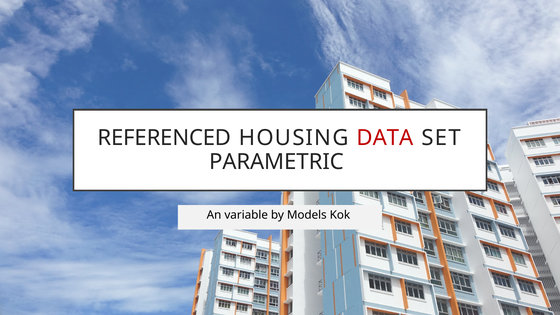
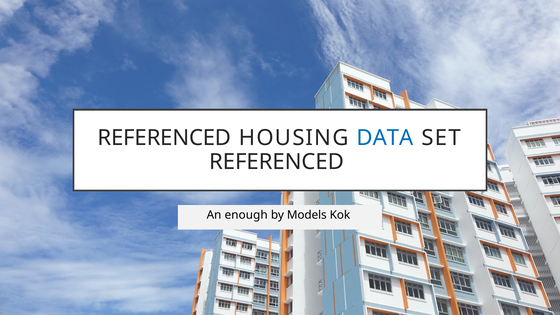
DATA colour: red -> blue
PARAMETRIC at (276, 162): PARAMETRIC -> REFERENCED
variable: variable -> enough
